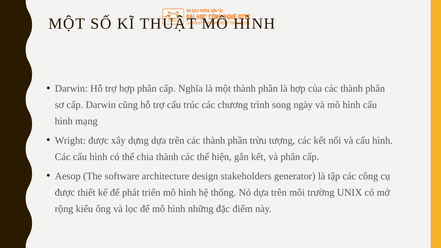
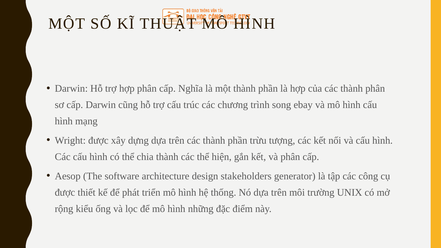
ngày: ngày -> ebay
